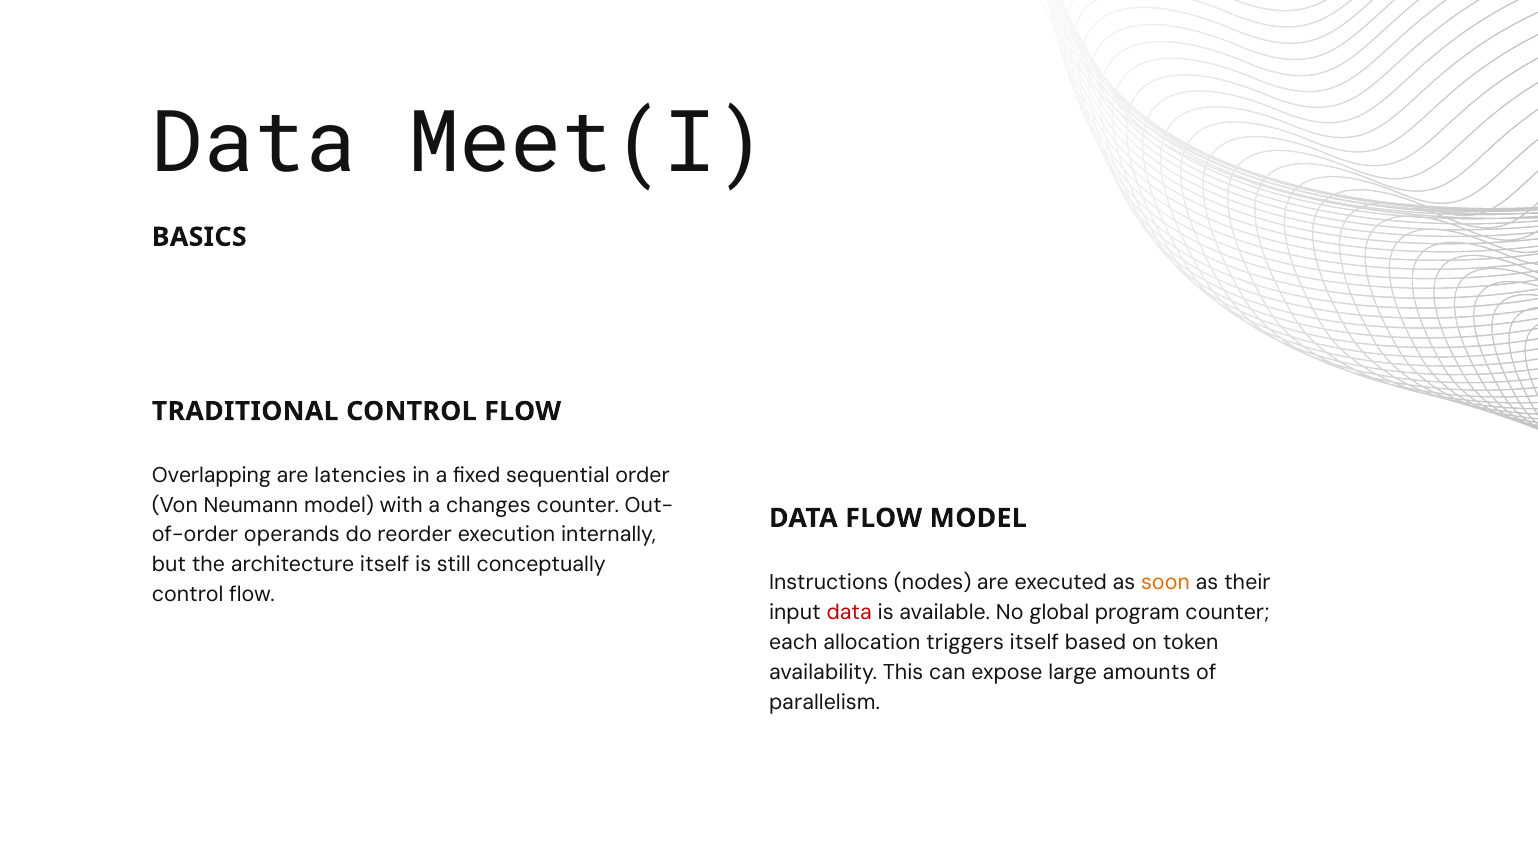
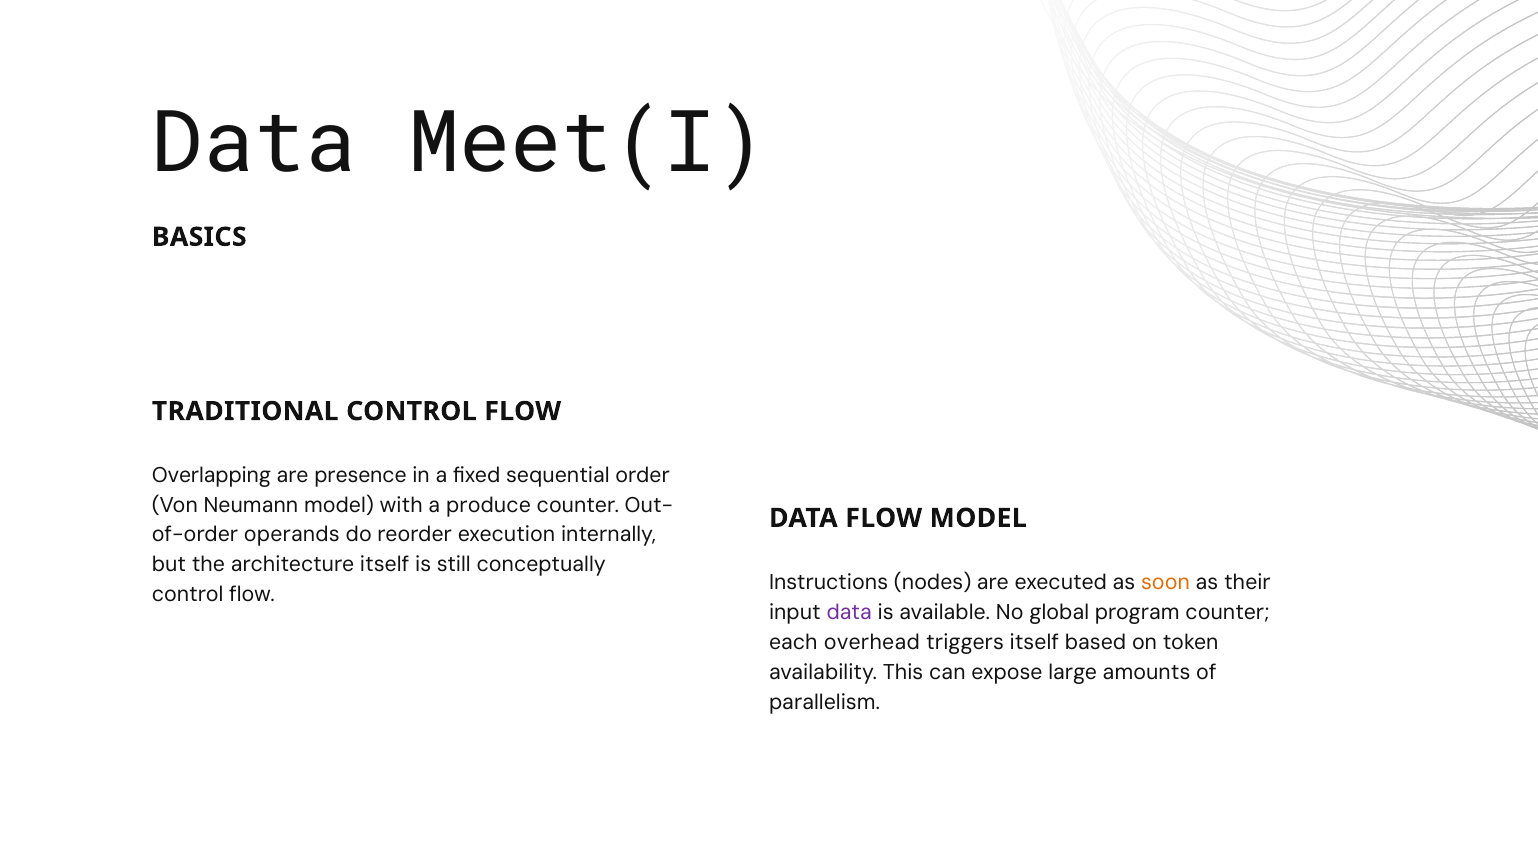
latencies: latencies -> presence
changes: changes -> produce
data at (849, 612) colour: red -> purple
allocation: allocation -> overhead
